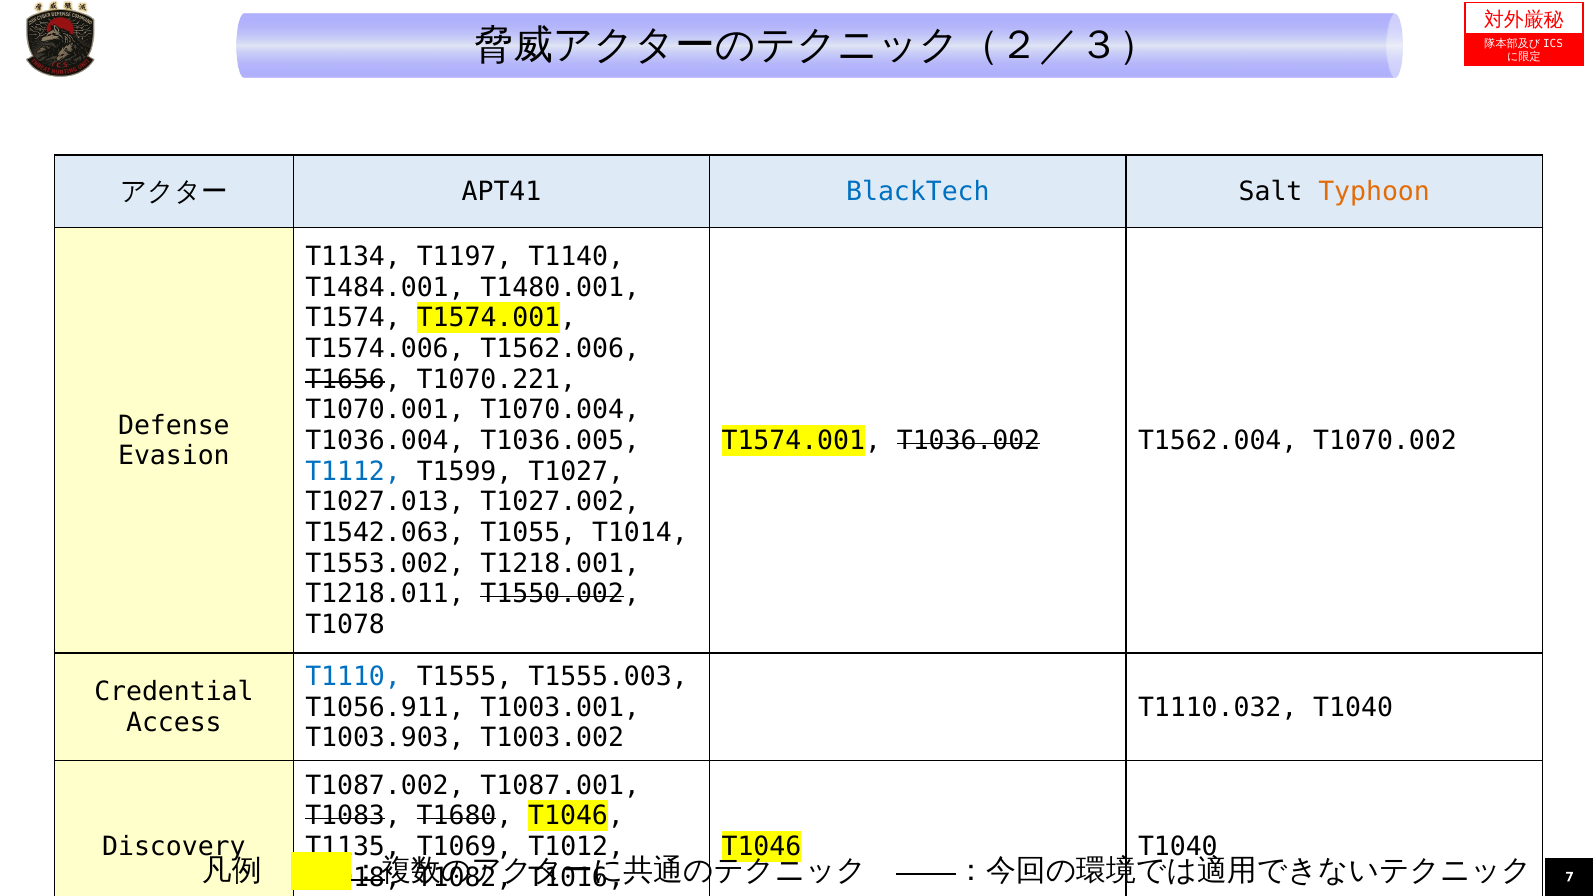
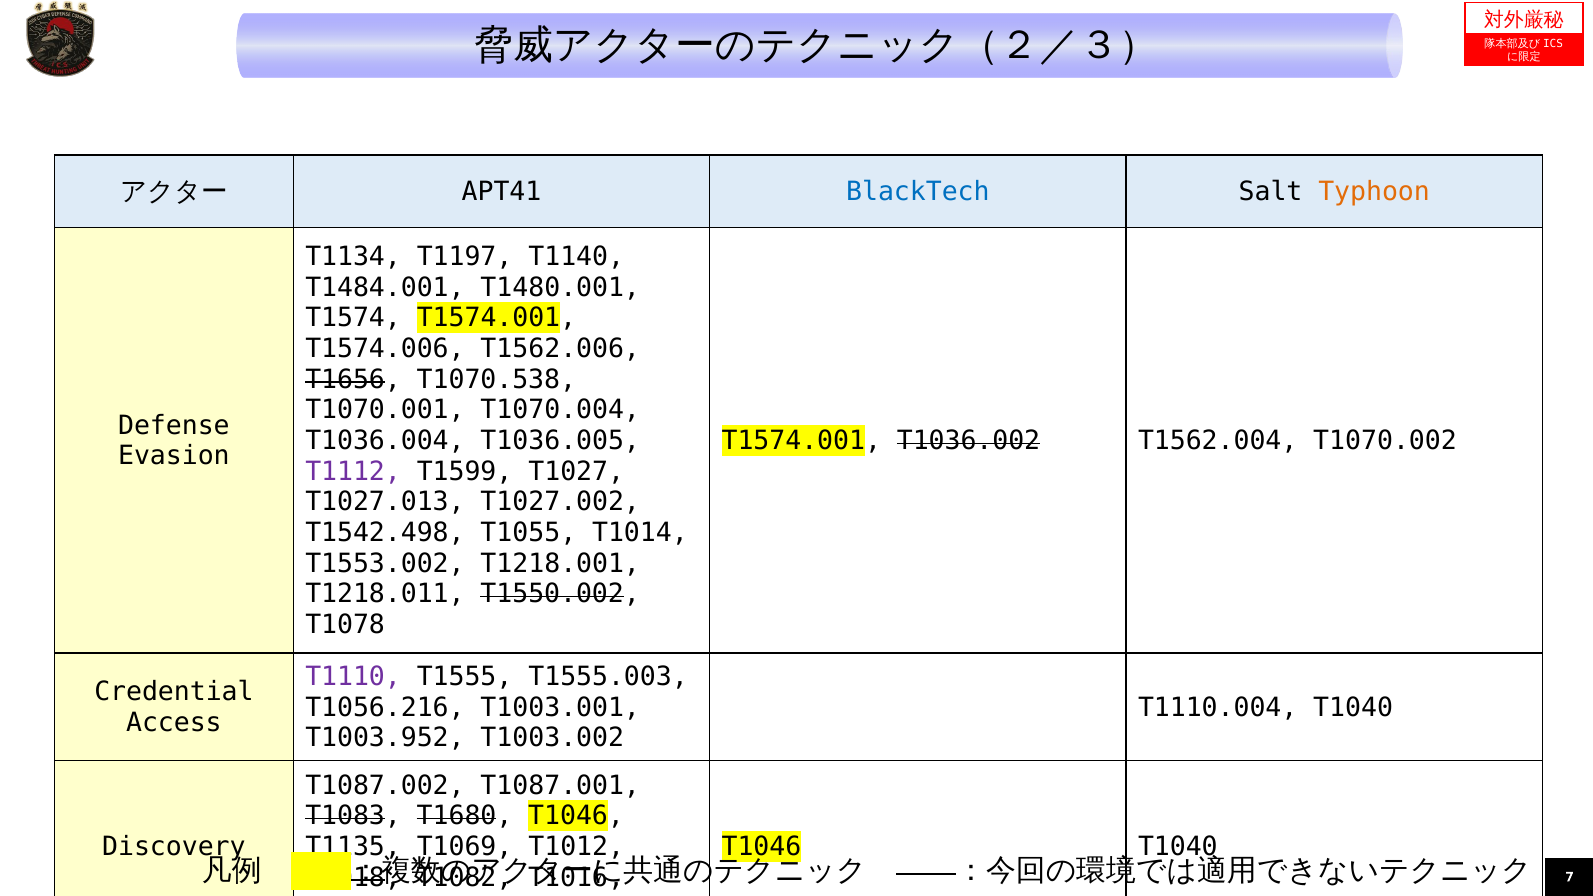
T1070.221: T1070.221 -> T1070.538
T1112 colour: blue -> purple
T1542.063: T1542.063 -> T1542.498
T1110 colour: blue -> purple
T1056.911: T1056.911 -> T1056.216
T1110.032: T1110.032 -> T1110.004
T1003.903: T1003.903 -> T1003.952
